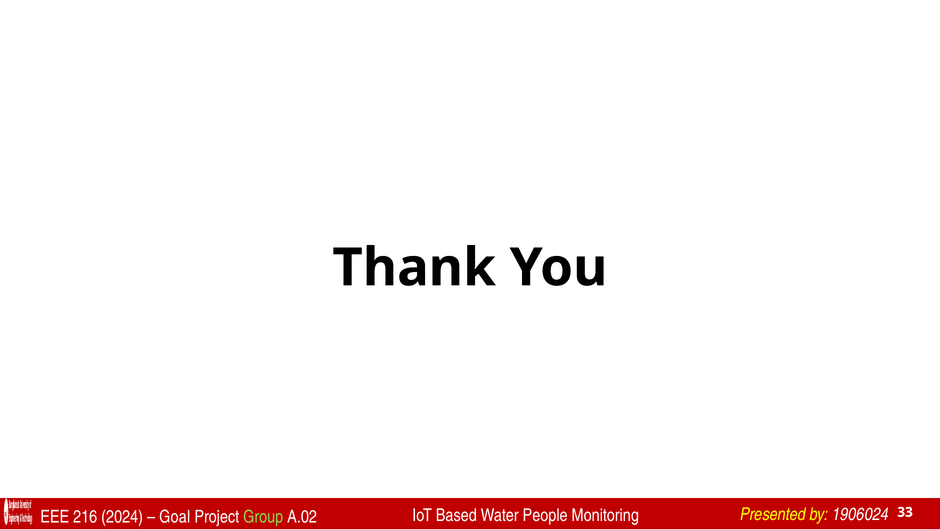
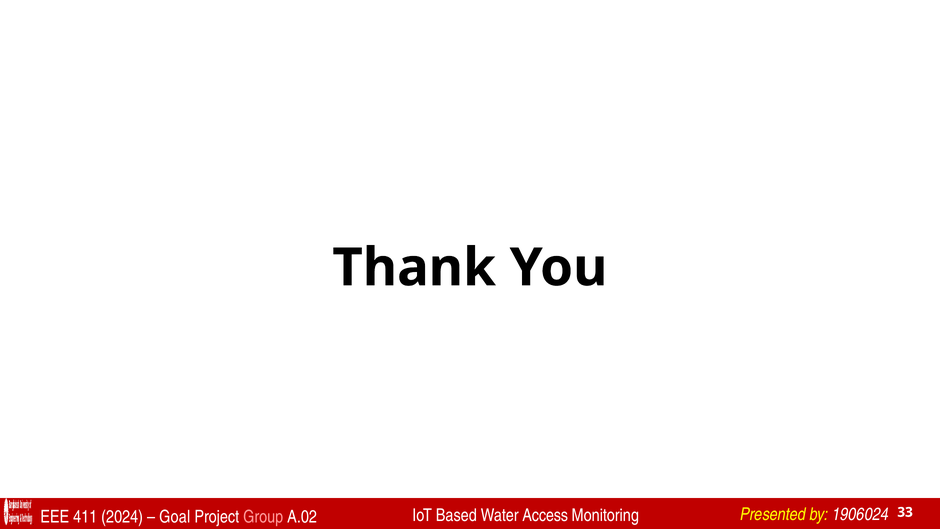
216: 216 -> 411
Group colour: light green -> pink
People: People -> Access
